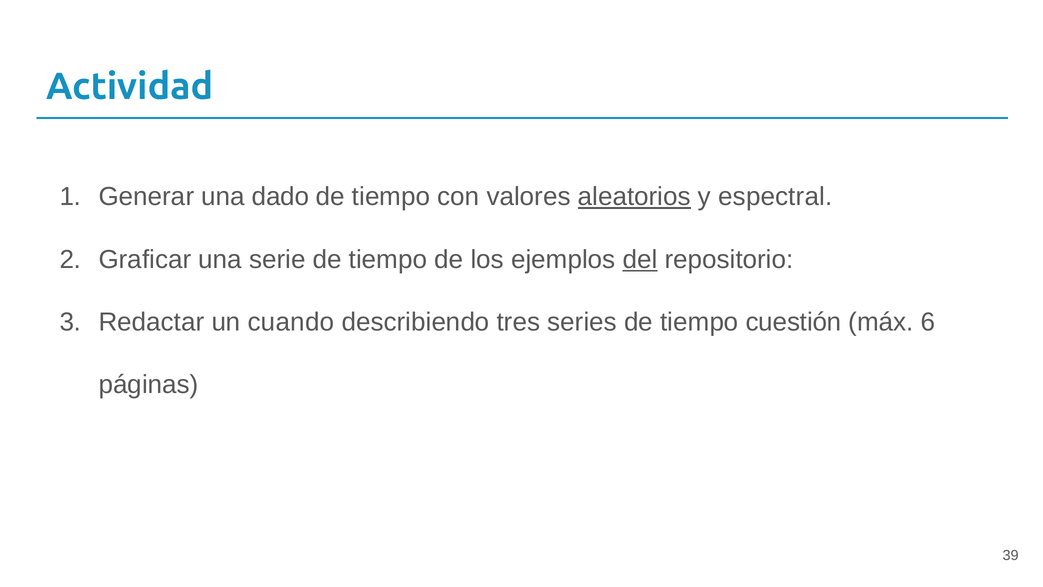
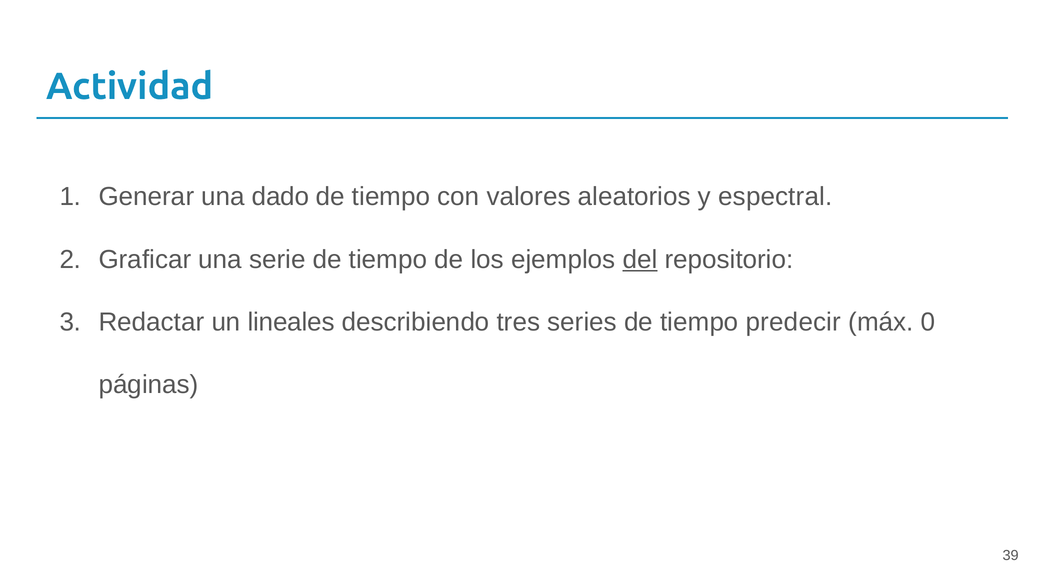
aleatorios underline: present -> none
cuando: cuando -> lineales
cuestión: cuestión -> predecir
6: 6 -> 0
